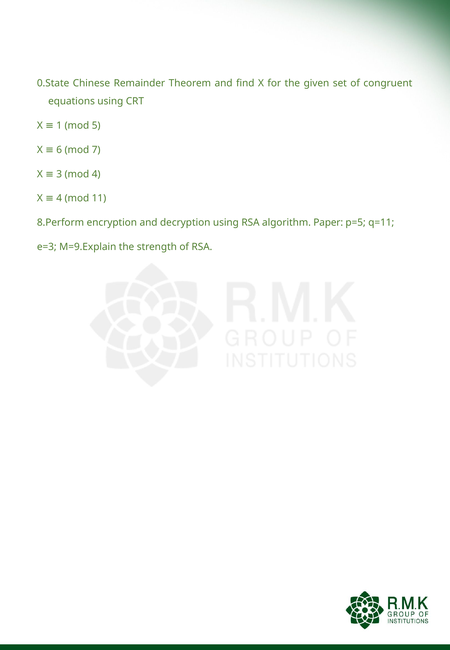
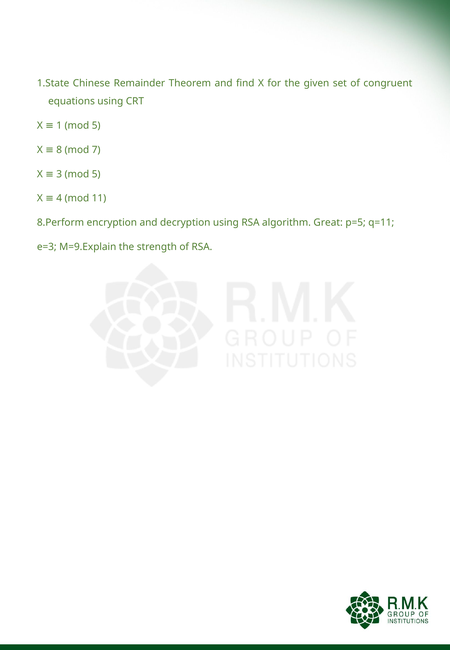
0.State: 0.State -> 1.State
6: 6 -> 8
3 mod 4: 4 -> 5
Paper: Paper -> Great
